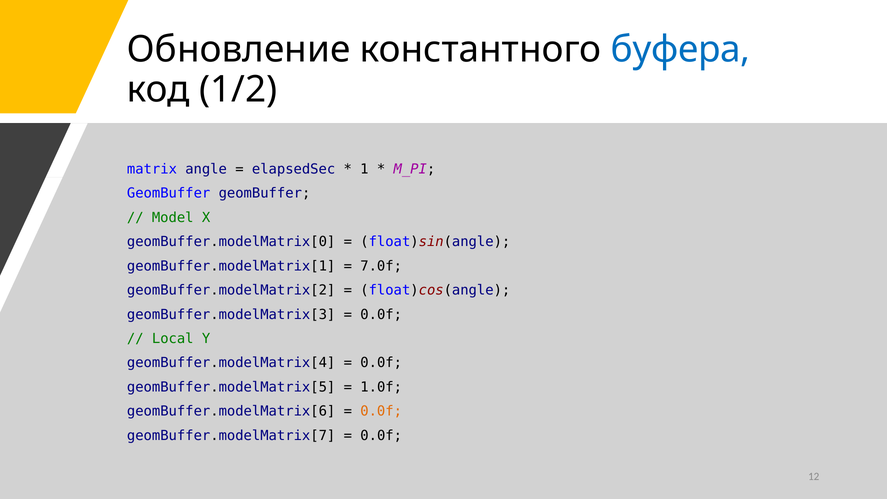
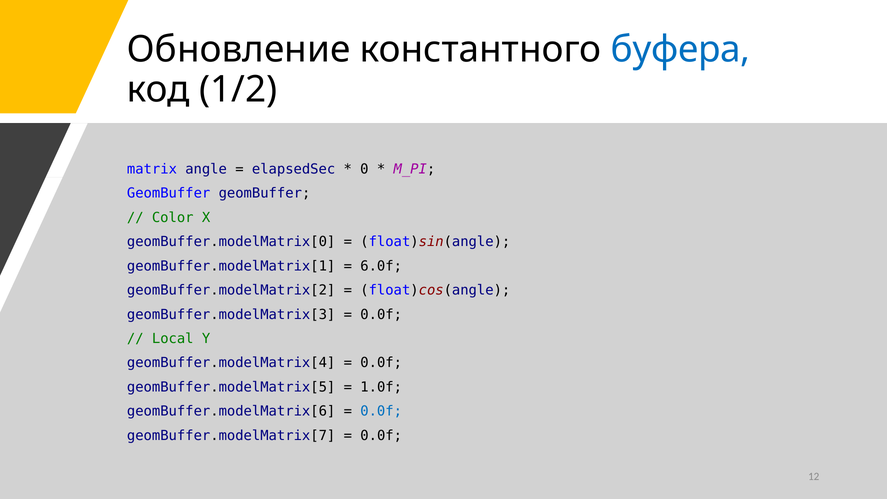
1: 1 -> 0
Model: Model -> Color
7.0f: 7.0f -> 6.0f
0.0f at (381, 411) colour: orange -> blue
